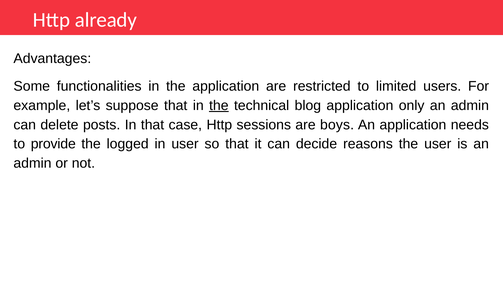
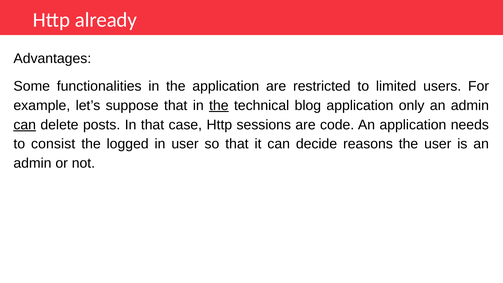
can at (25, 125) underline: none -> present
boys: boys -> code
provide: provide -> consist
